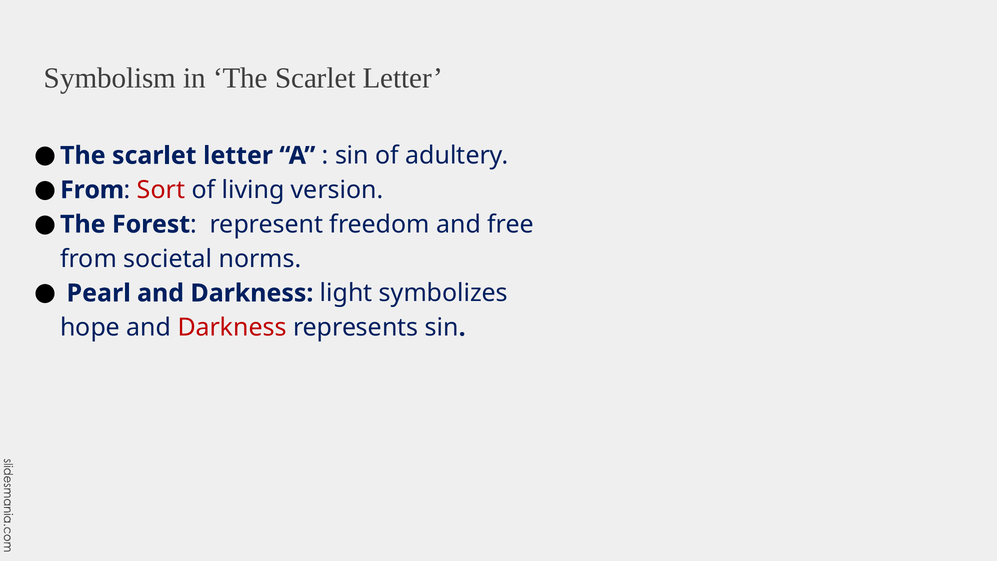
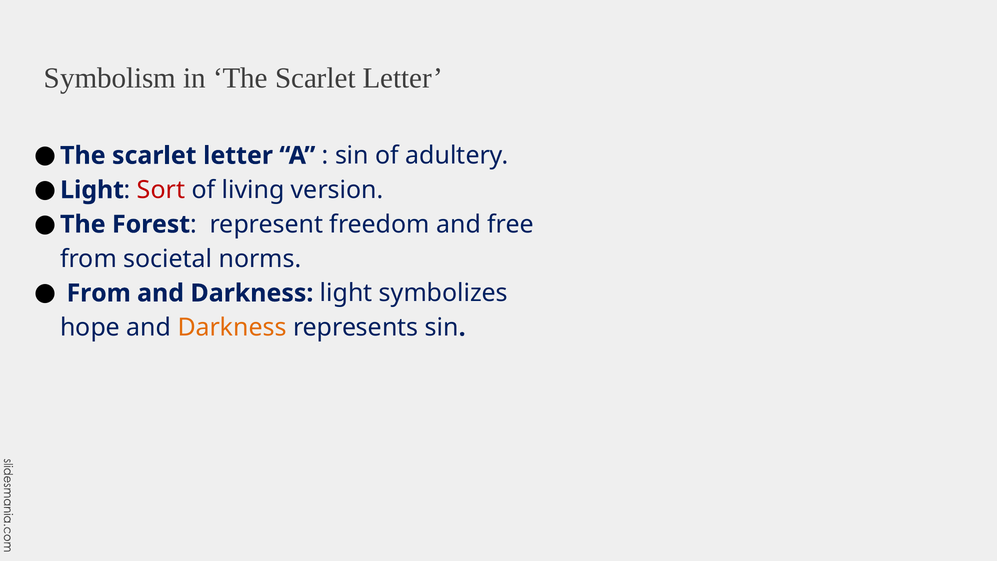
From at (92, 190): From -> Light
Pearl at (99, 293): Pearl -> From
Darkness at (232, 327) colour: red -> orange
